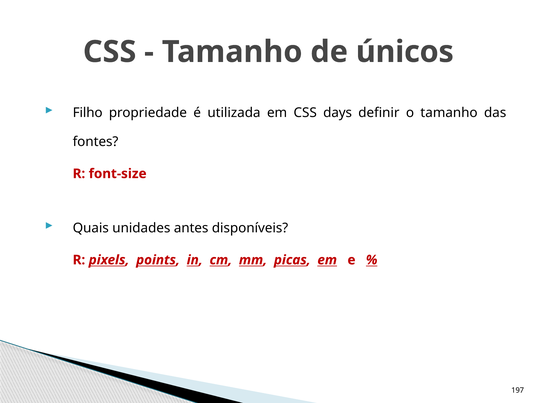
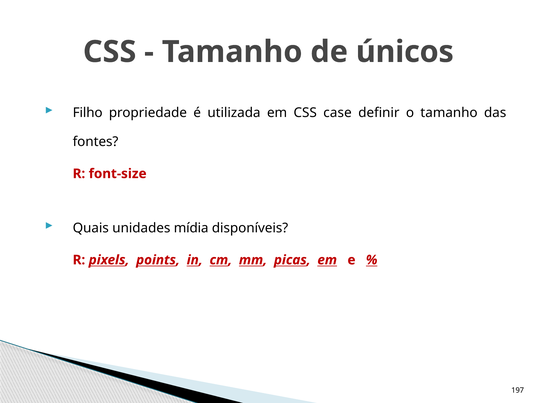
days: days -> case
antes: antes -> mídia
